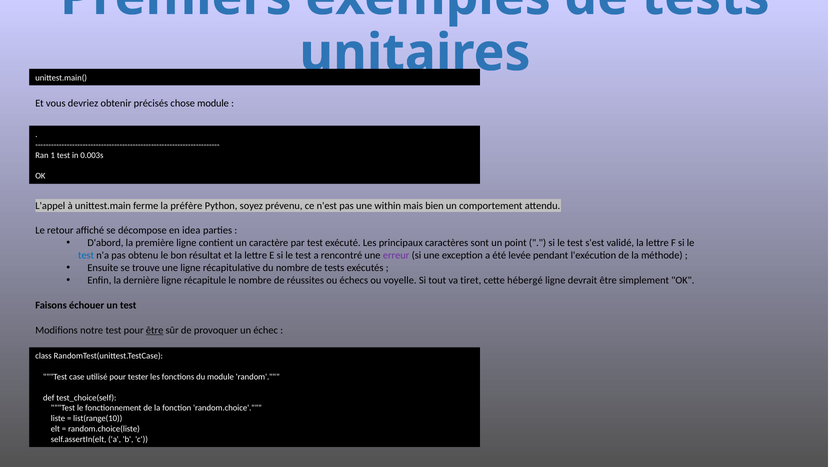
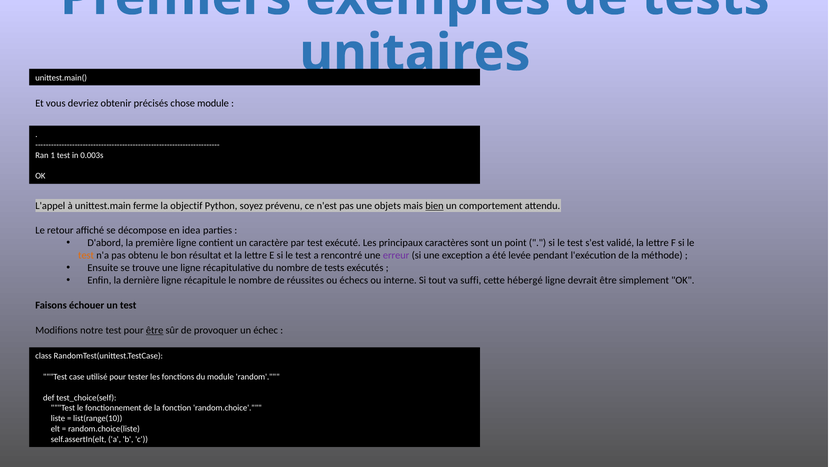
préfère: préfère -> objectif
within: within -> objets
bien underline: none -> present
test at (86, 255) colour: blue -> orange
voyelle: voyelle -> interne
tiret: tiret -> suffi
